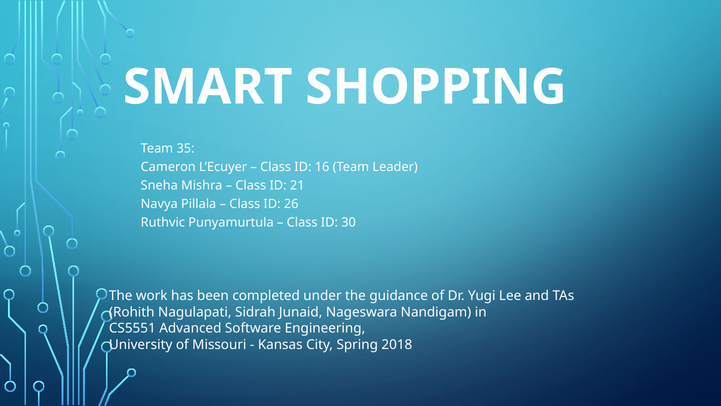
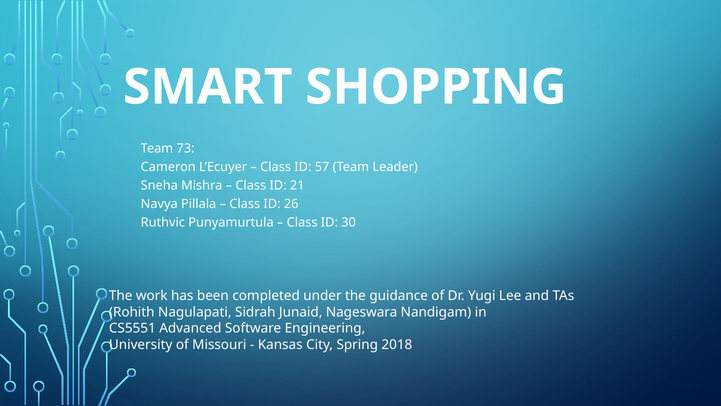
35: 35 -> 73
16: 16 -> 57
